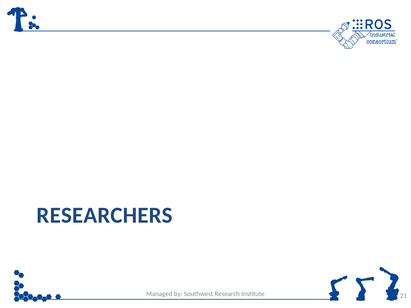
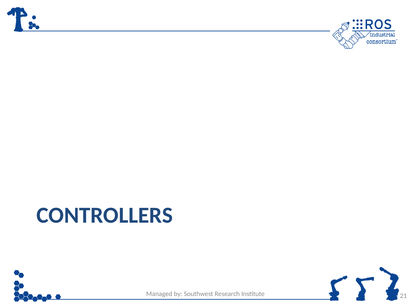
RESEARCHERS: RESEARCHERS -> CONTROLLERS
